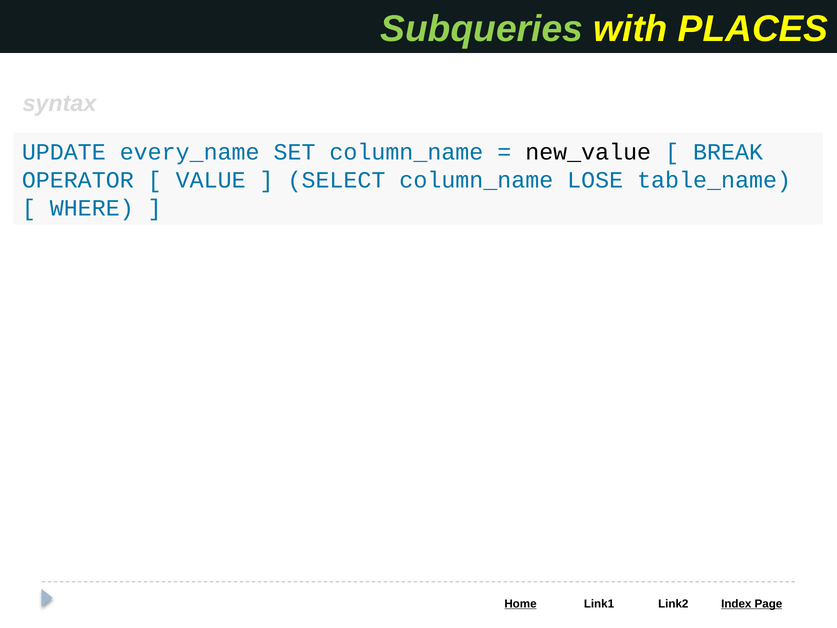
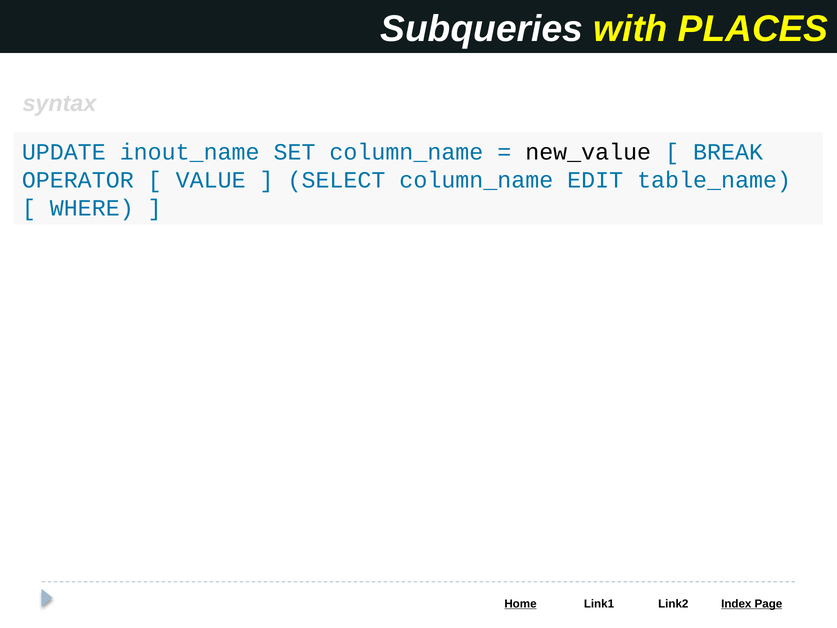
Subqueries colour: light green -> white
every_name: every_name -> inout_name
LOSE: LOSE -> EDIT
